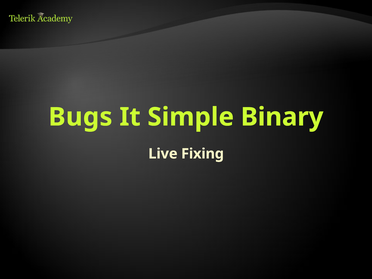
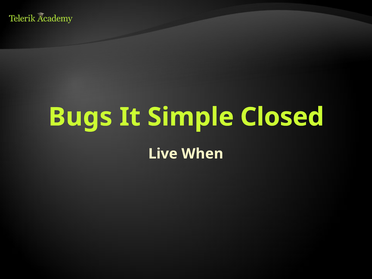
Binary: Binary -> Closed
Fixing: Fixing -> When
